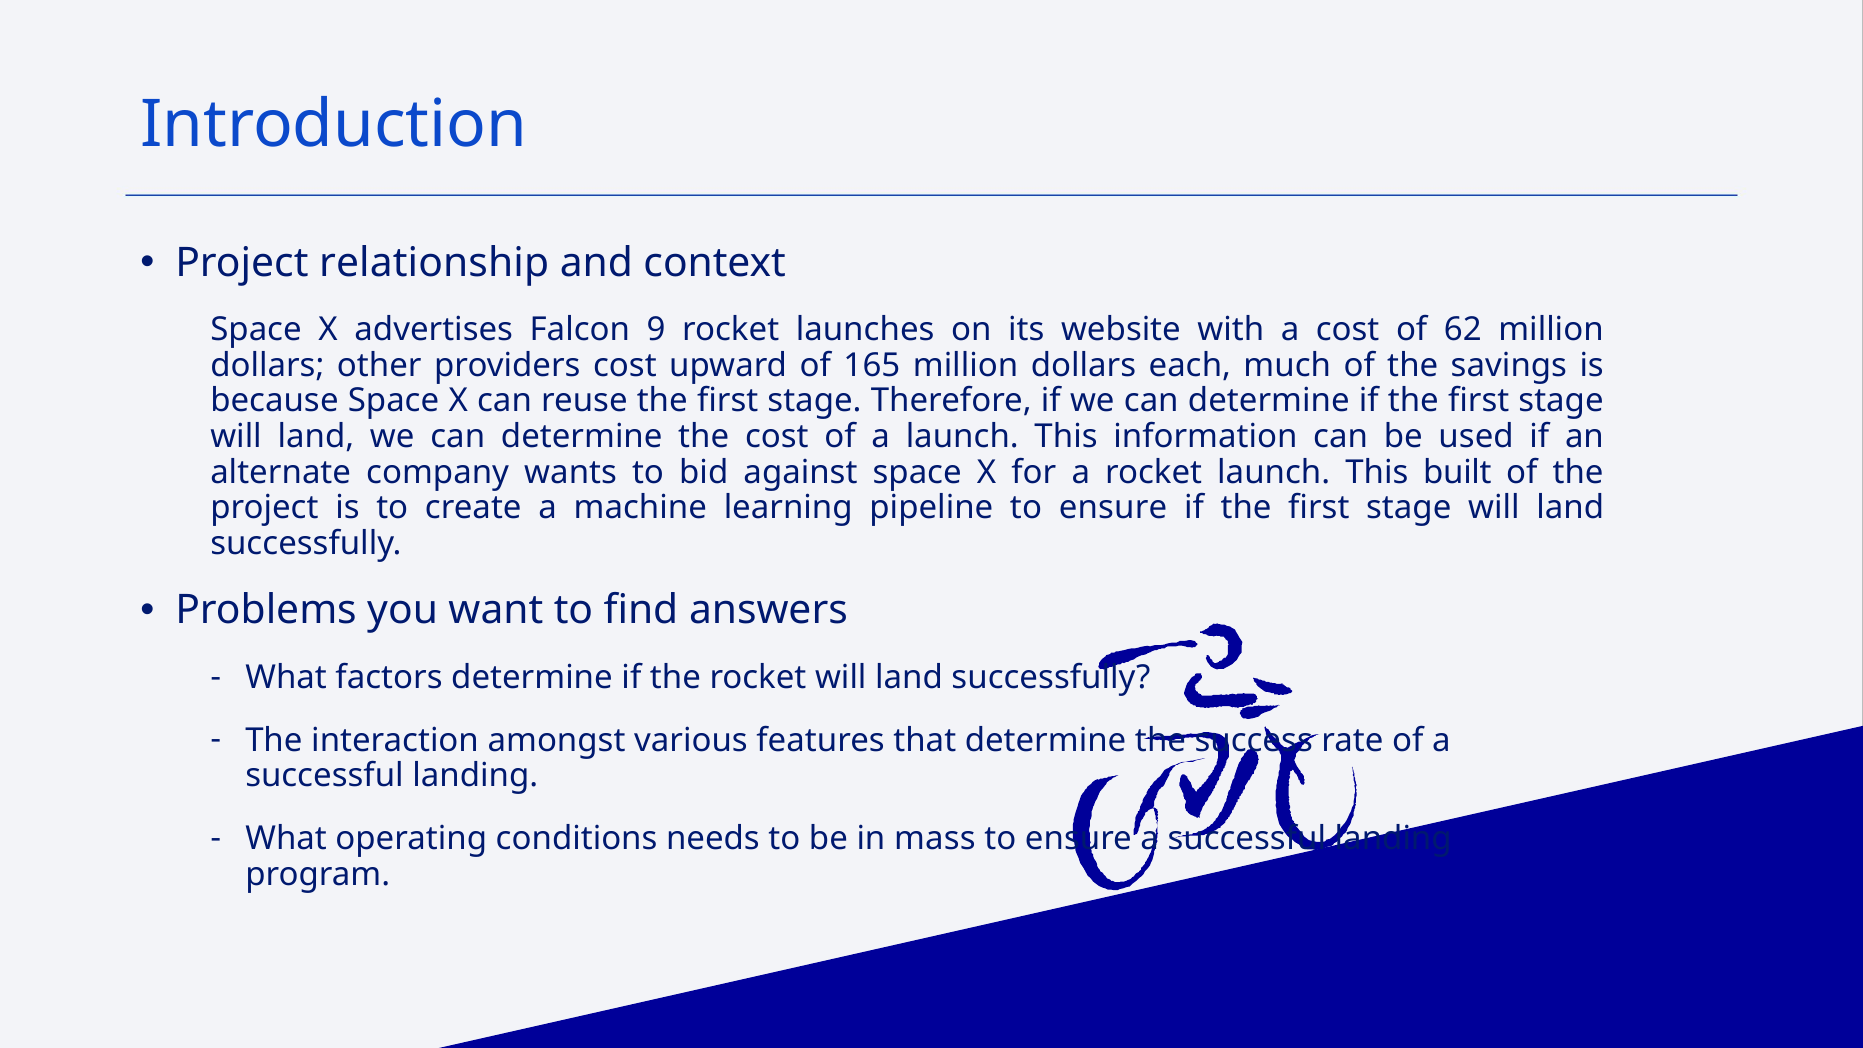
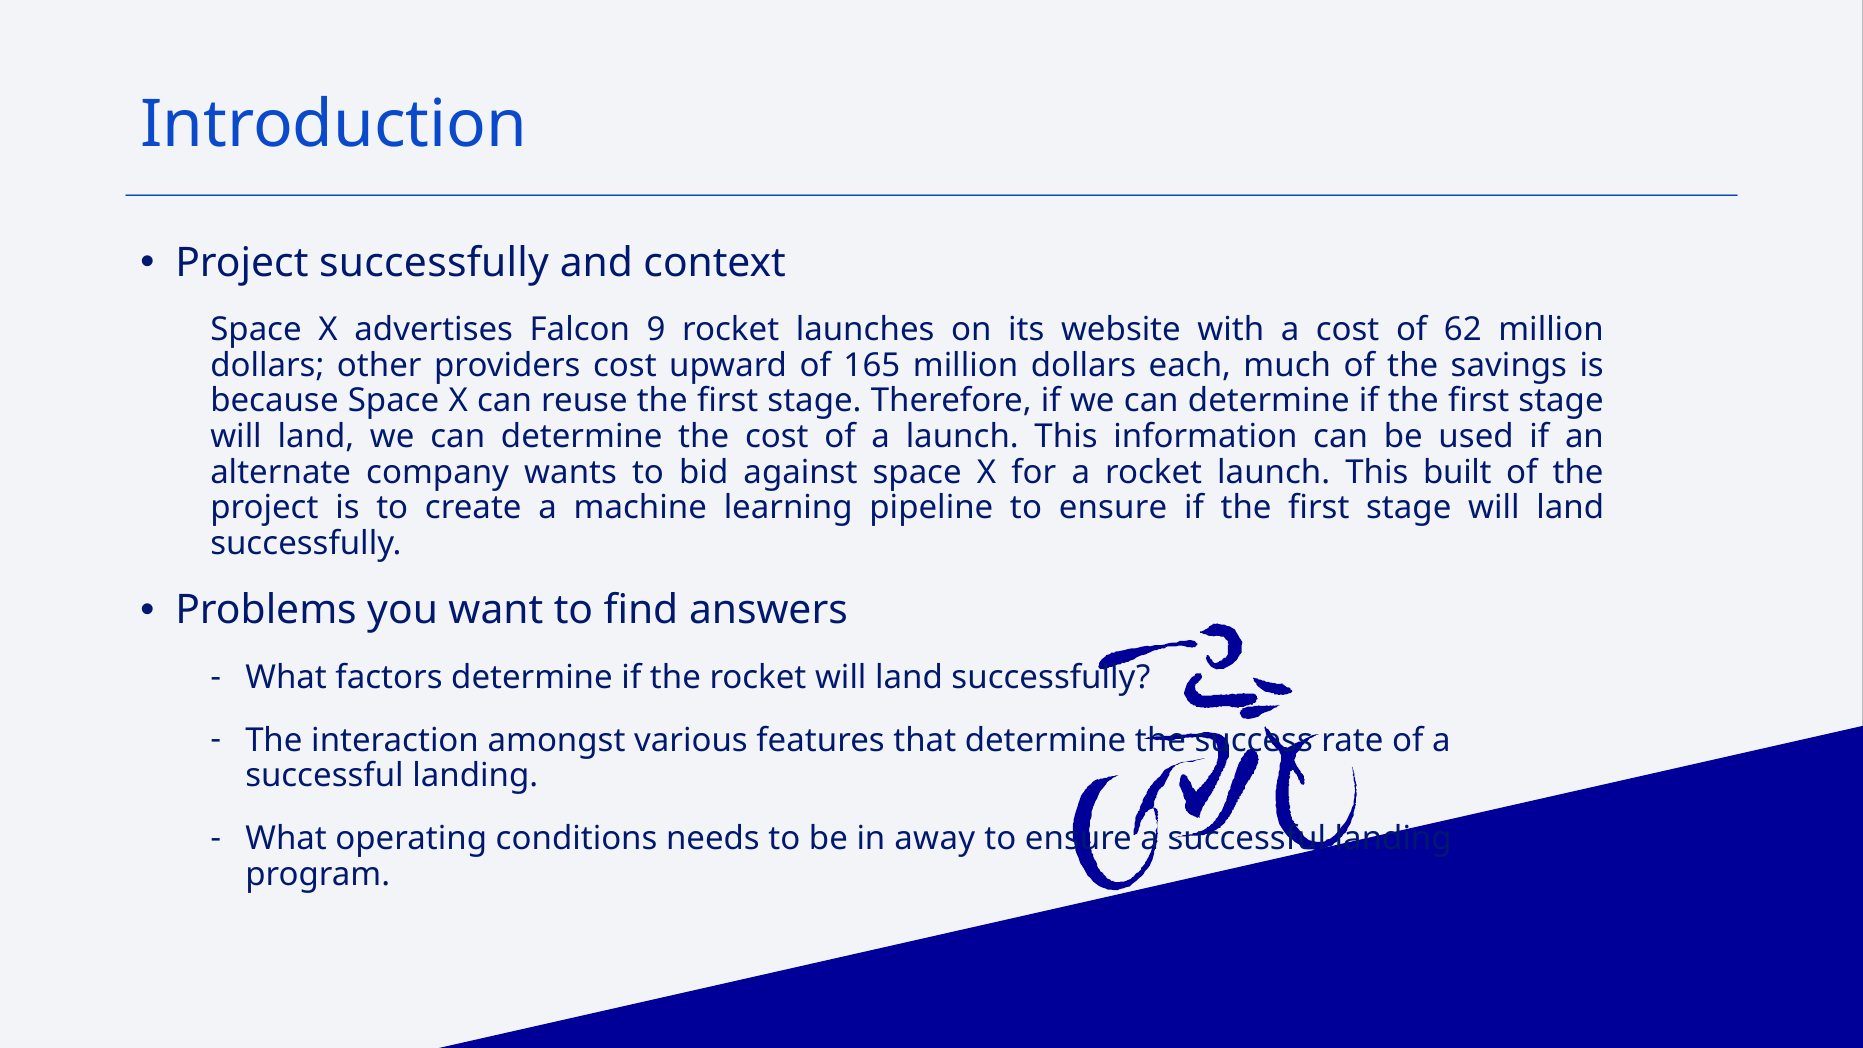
Project relationship: relationship -> successfully
mass: mass -> away
